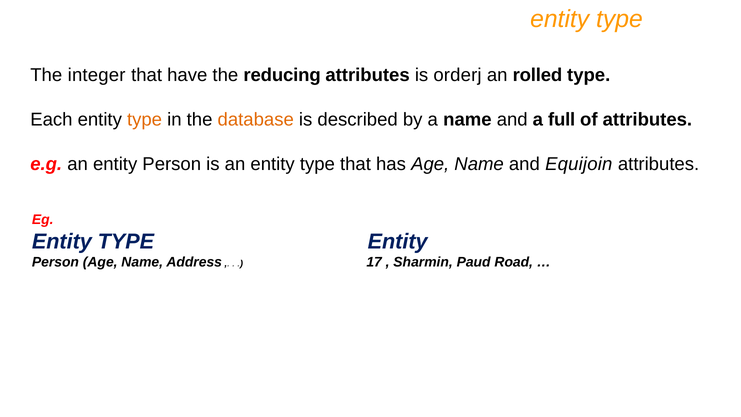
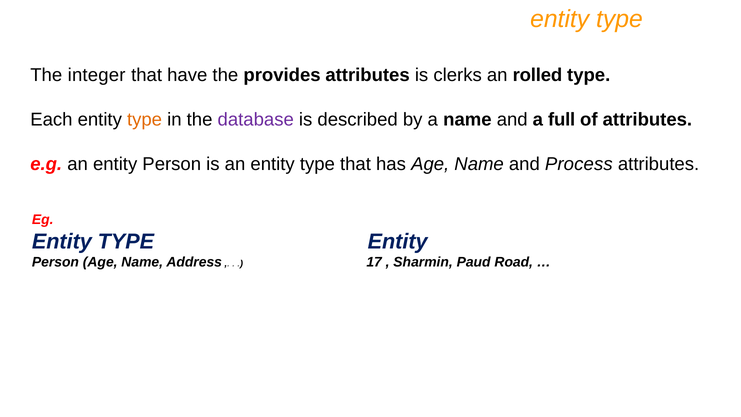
reducing: reducing -> provides
orderj: orderj -> clerks
database colour: orange -> purple
Equijoin: Equijoin -> Process
